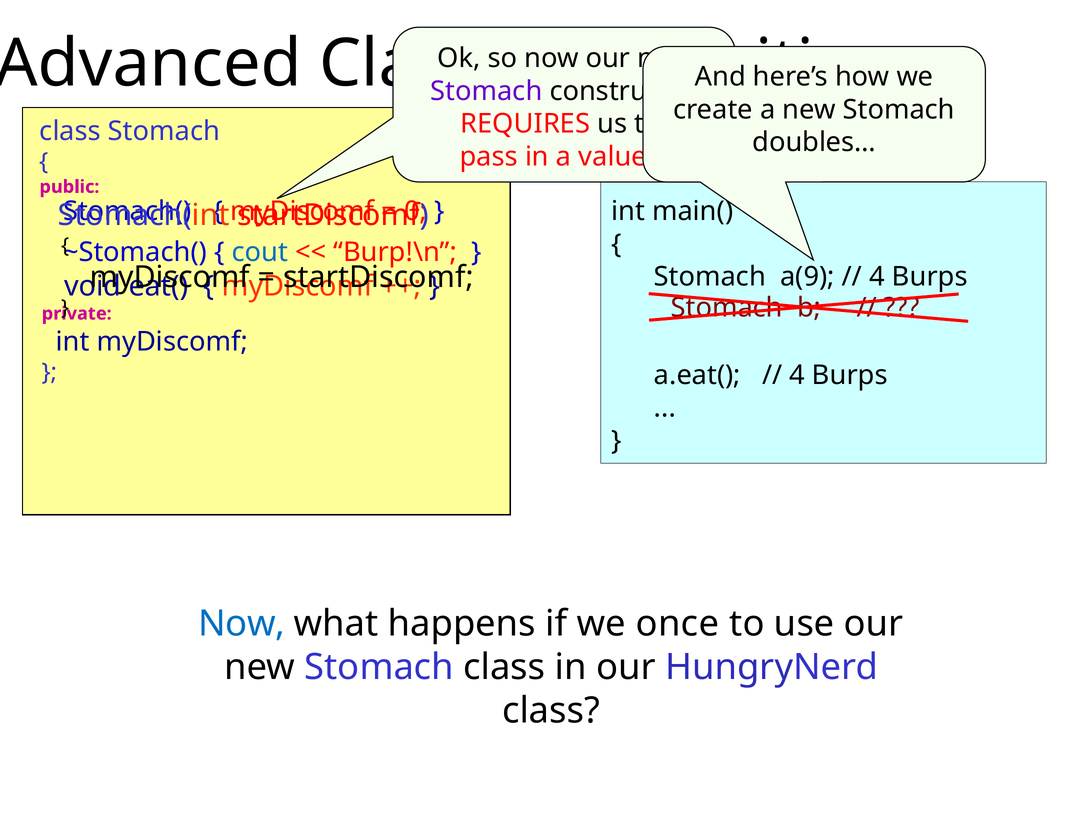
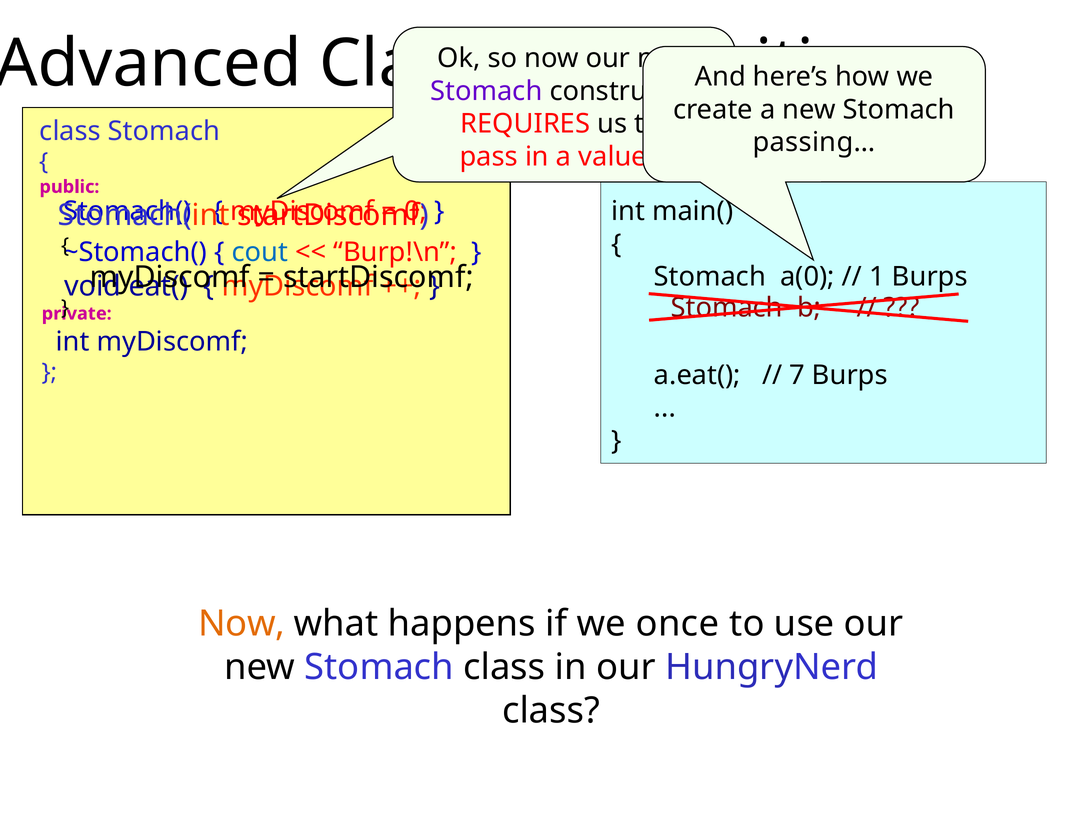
doubles…: doubles… -> passing…
a(9: a(9 -> a(0
4 at (877, 277): 4 -> 1
4 at (797, 375): 4 -> 7
Now at (242, 624) colour: blue -> orange
